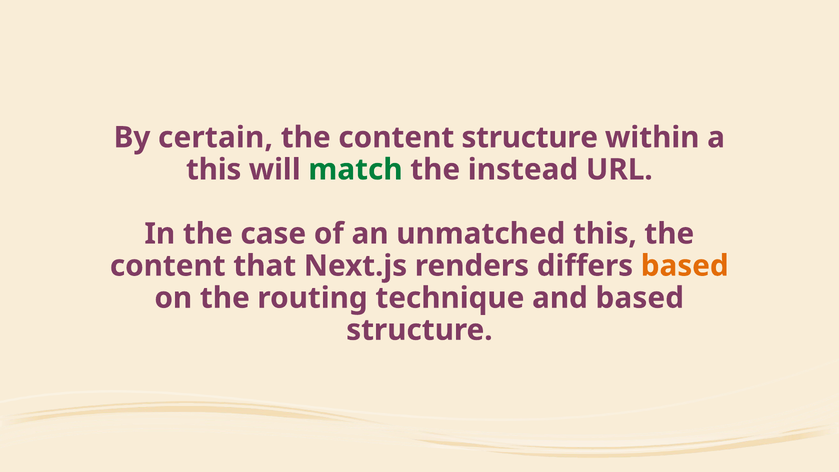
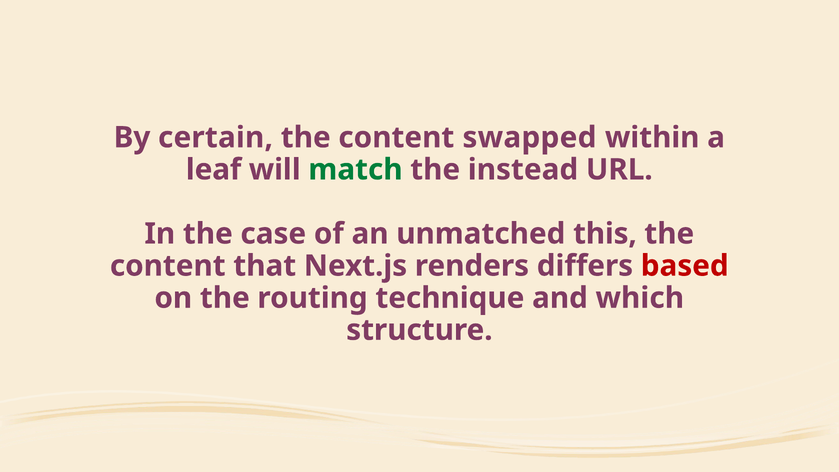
content structure: structure -> swapped
this at (214, 170): this -> leaf
based at (685, 266) colour: orange -> red
and based: based -> which
